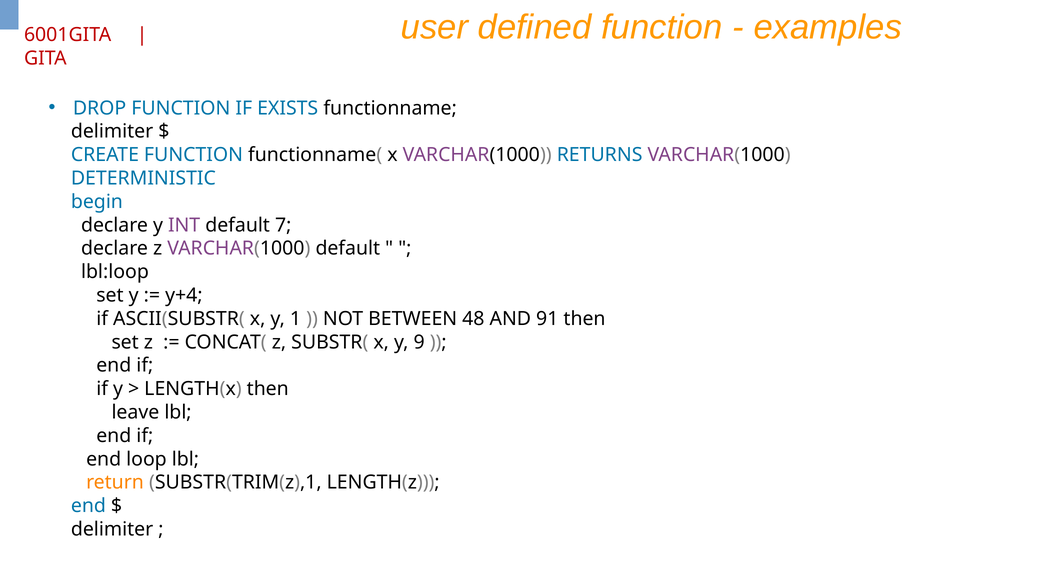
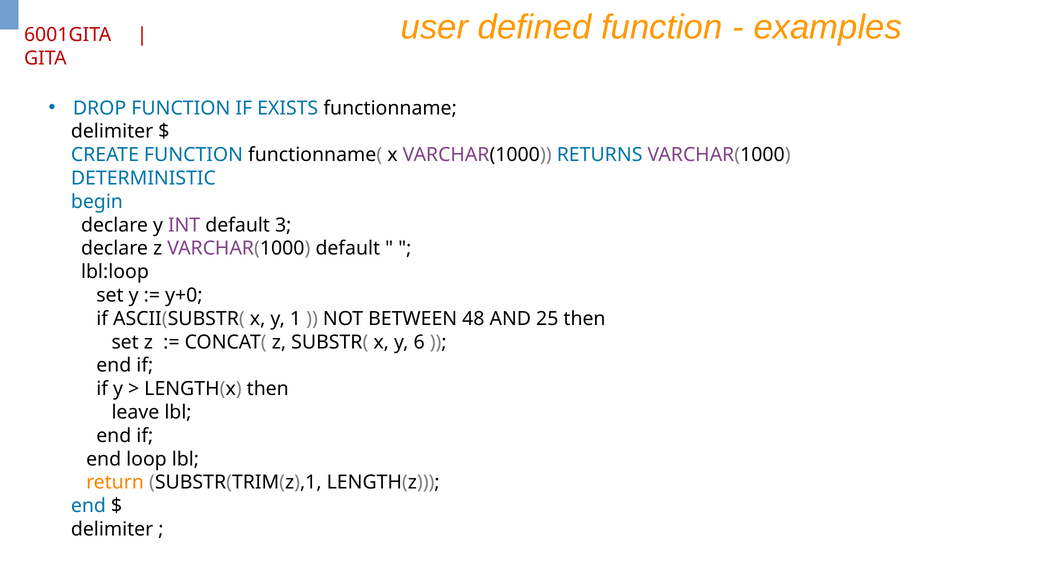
7: 7 -> 3
y+4: y+4 -> y+0
91: 91 -> 25
9: 9 -> 6
